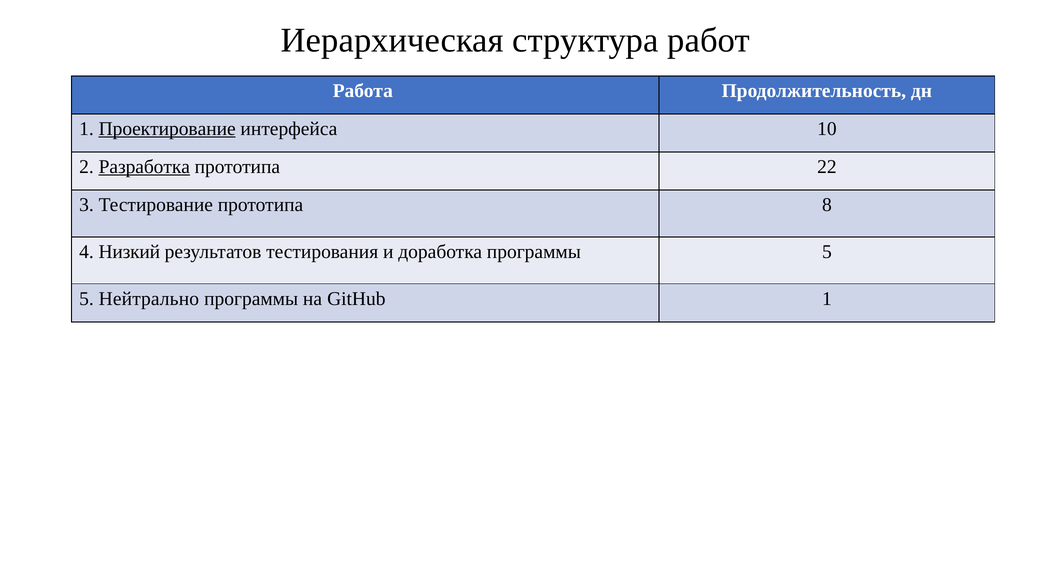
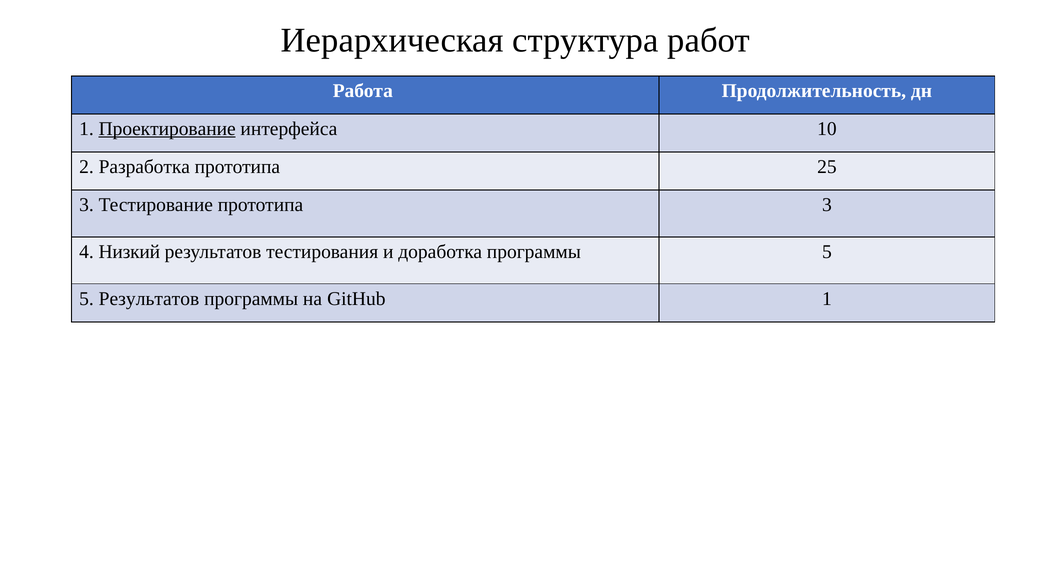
Разработка underline: present -> none
22: 22 -> 25
прототипа 8: 8 -> 3
5 Нейтрально: Нейтрально -> Результатов
